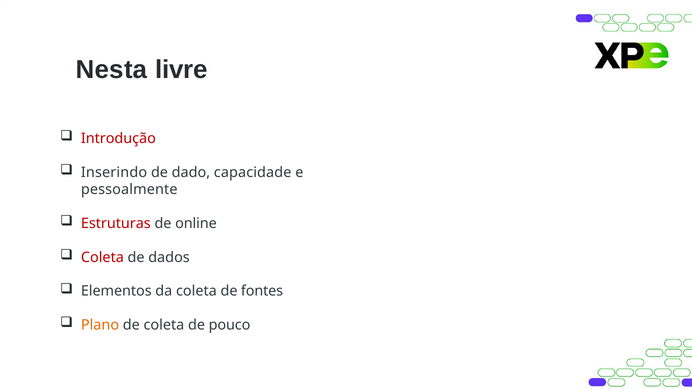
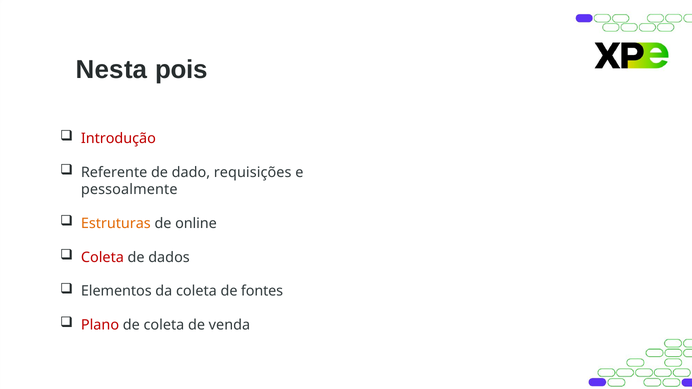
livre: livre -> pois
Inserindo: Inserindo -> Referente
capacidade: capacidade -> requisições
Estruturas colour: red -> orange
Plano colour: orange -> red
pouco: pouco -> venda
